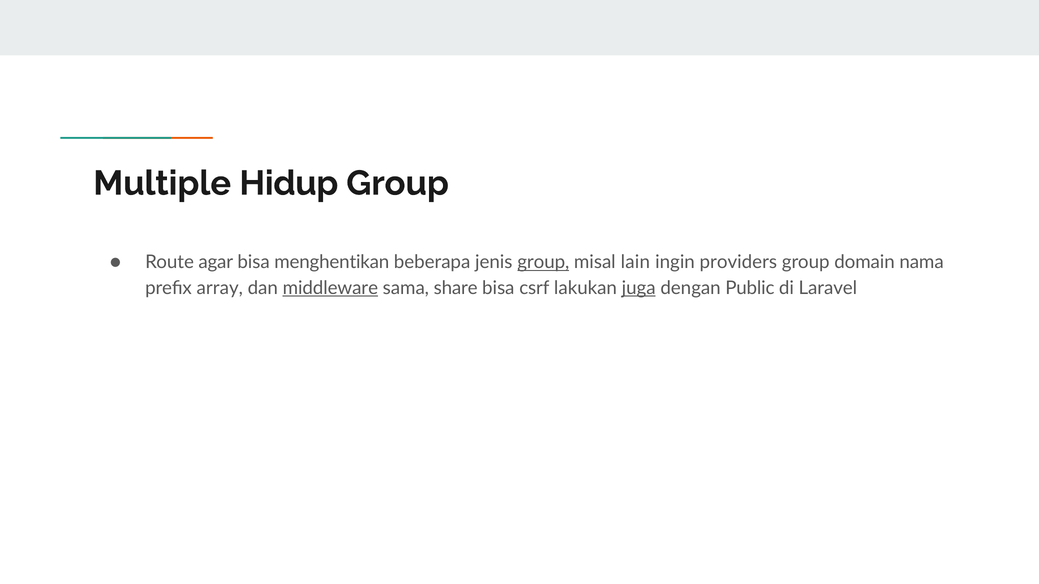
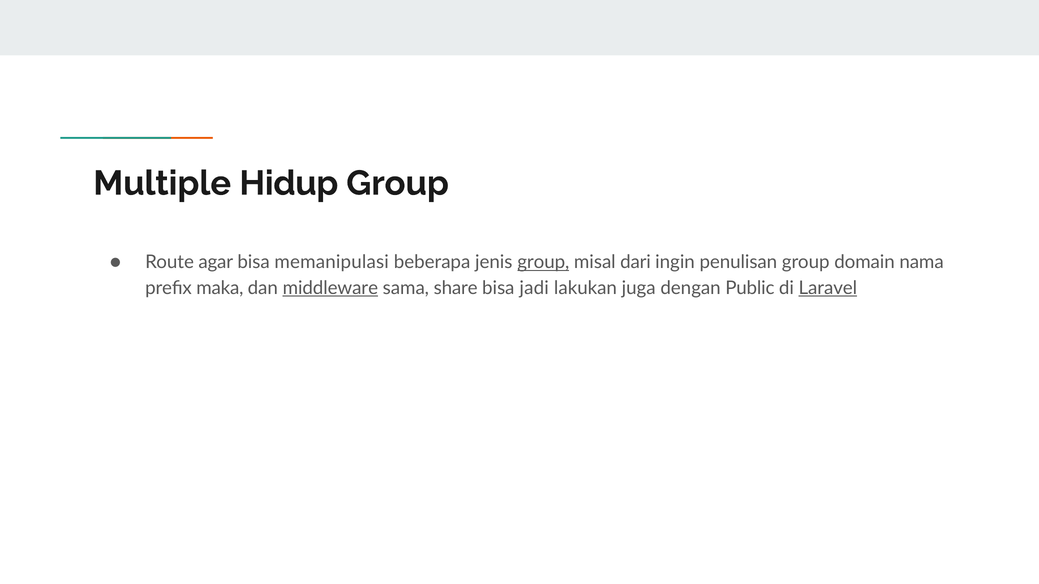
menghentikan: menghentikan -> memanipulasi
lain: lain -> dari
providers: providers -> penulisan
array: array -> maka
csrf: csrf -> jadi
juga underline: present -> none
Laravel underline: none -> present
